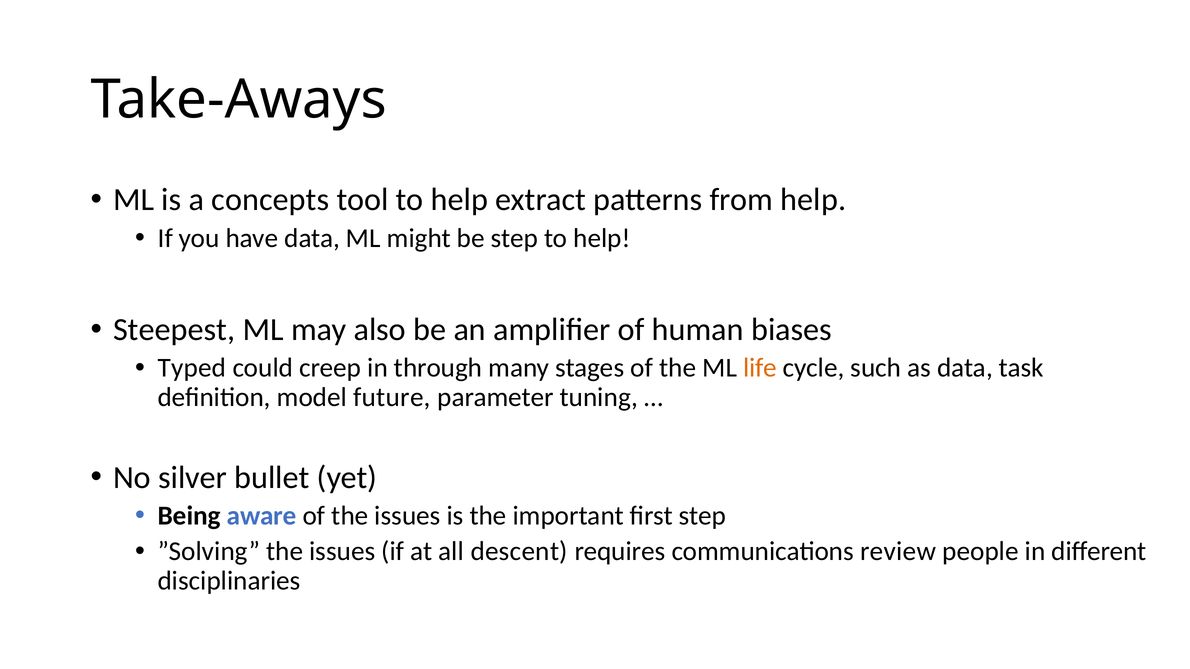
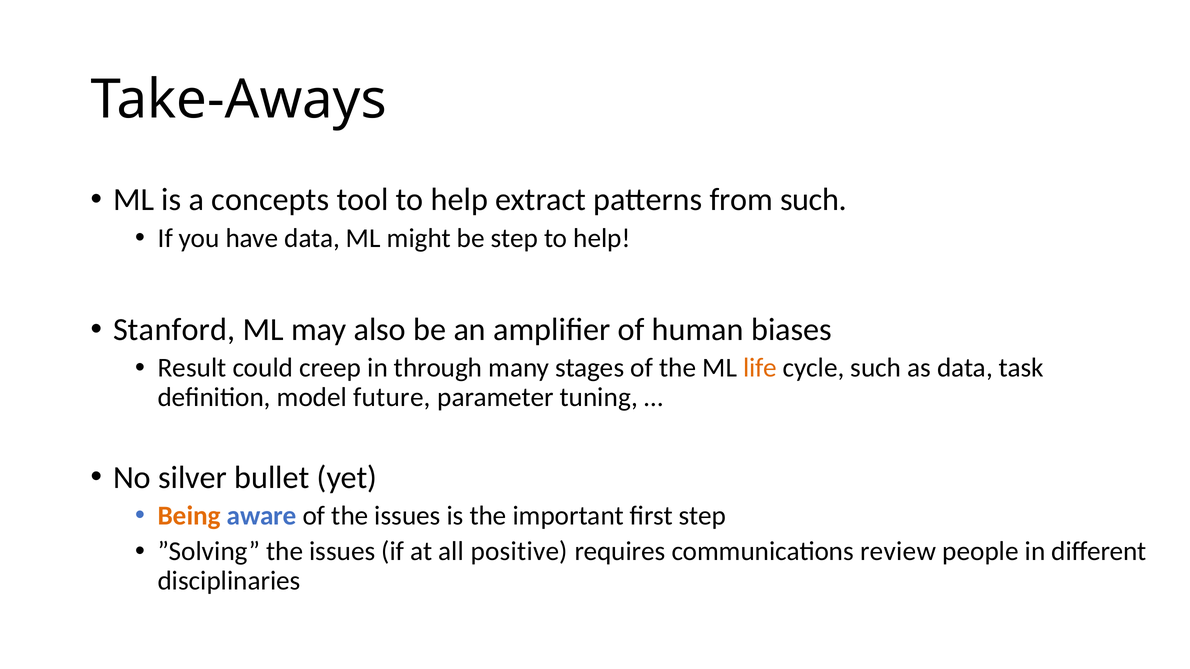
from help: help -> such
Steepest: Steepest -> Stanford
Typed: Typed -> Result
Being colour: black -> orange
descent: descent -> positive
